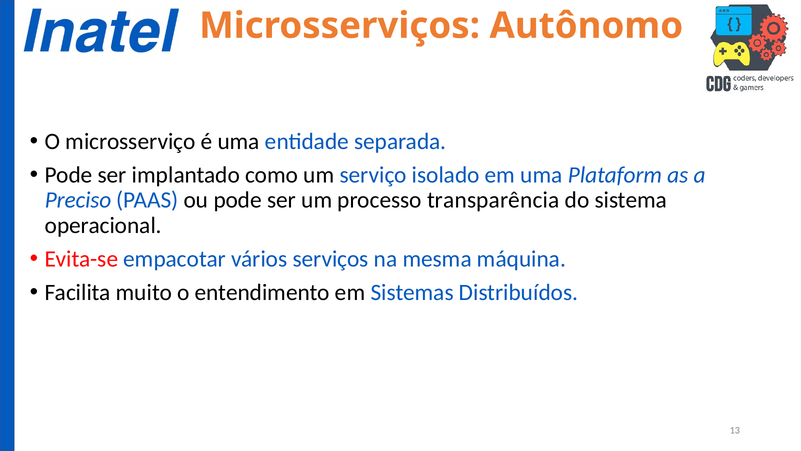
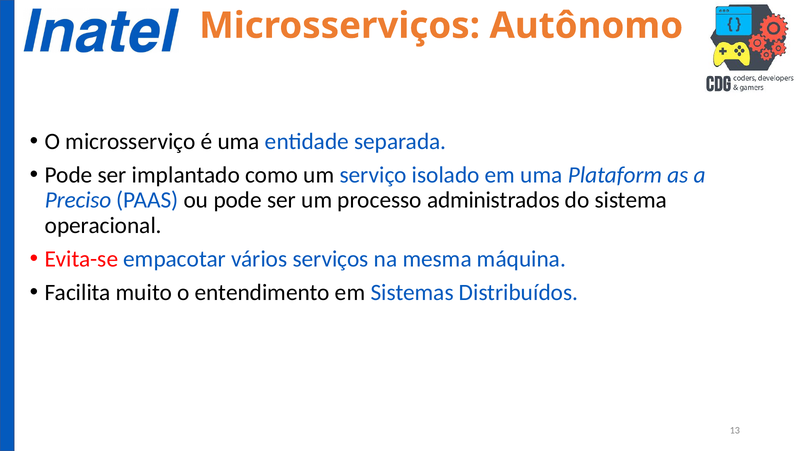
transparência: transparência -> administrados
